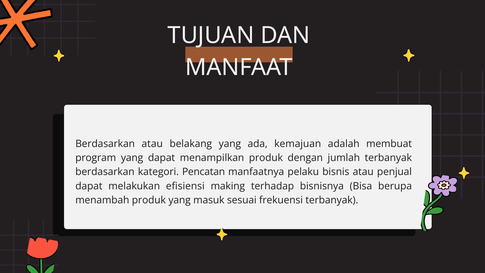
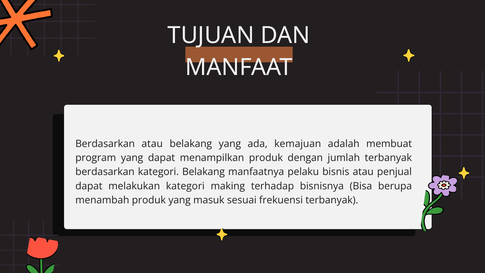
kategori Pencatan: Pencatan -> Belakang
melakukan efisiensi: efisiensi -> kategori
